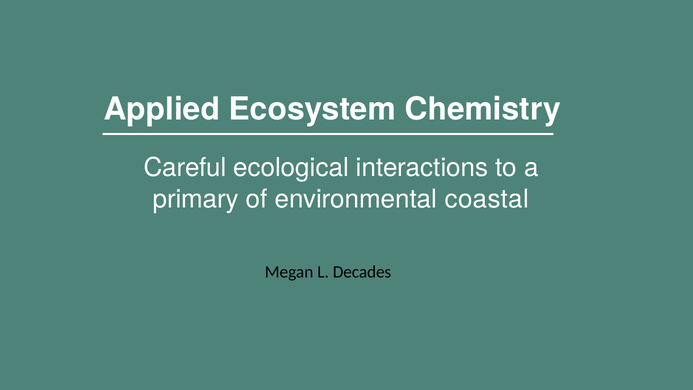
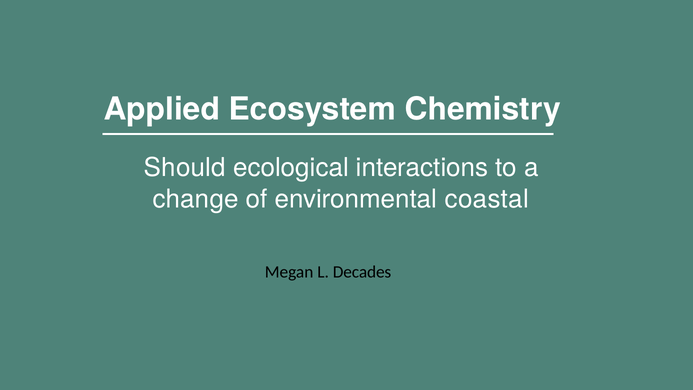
Careful: Careful -> Should
primary: primary -> change
